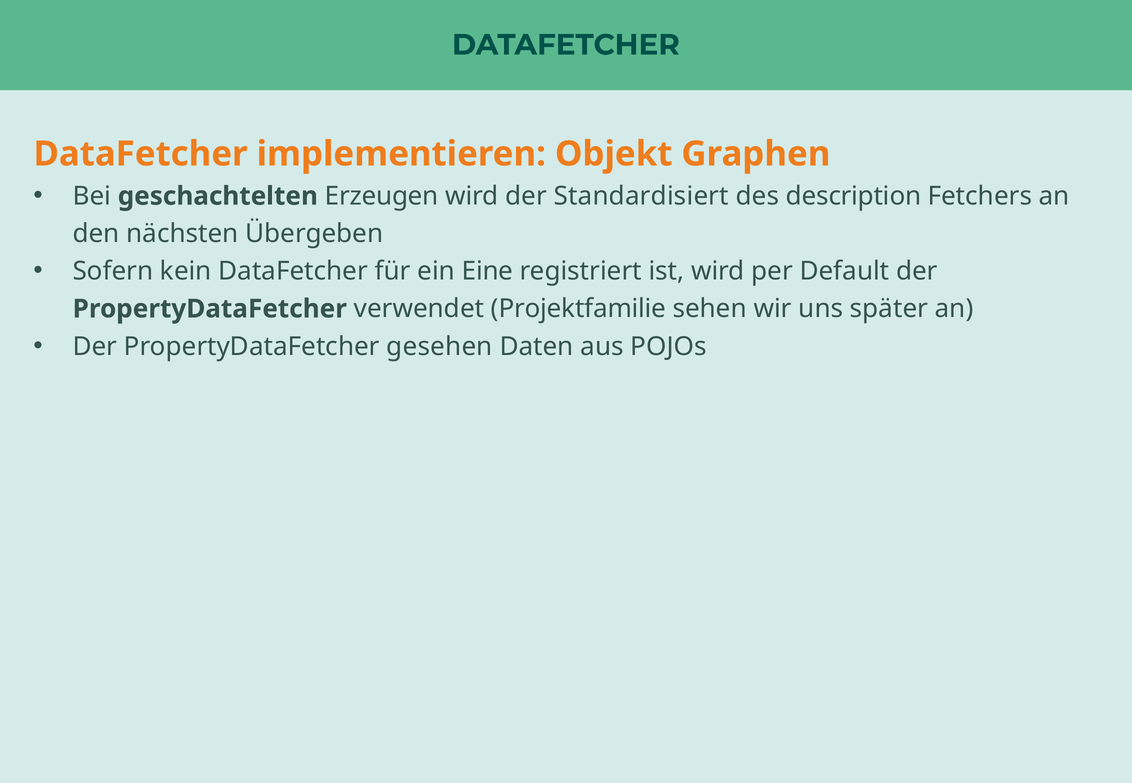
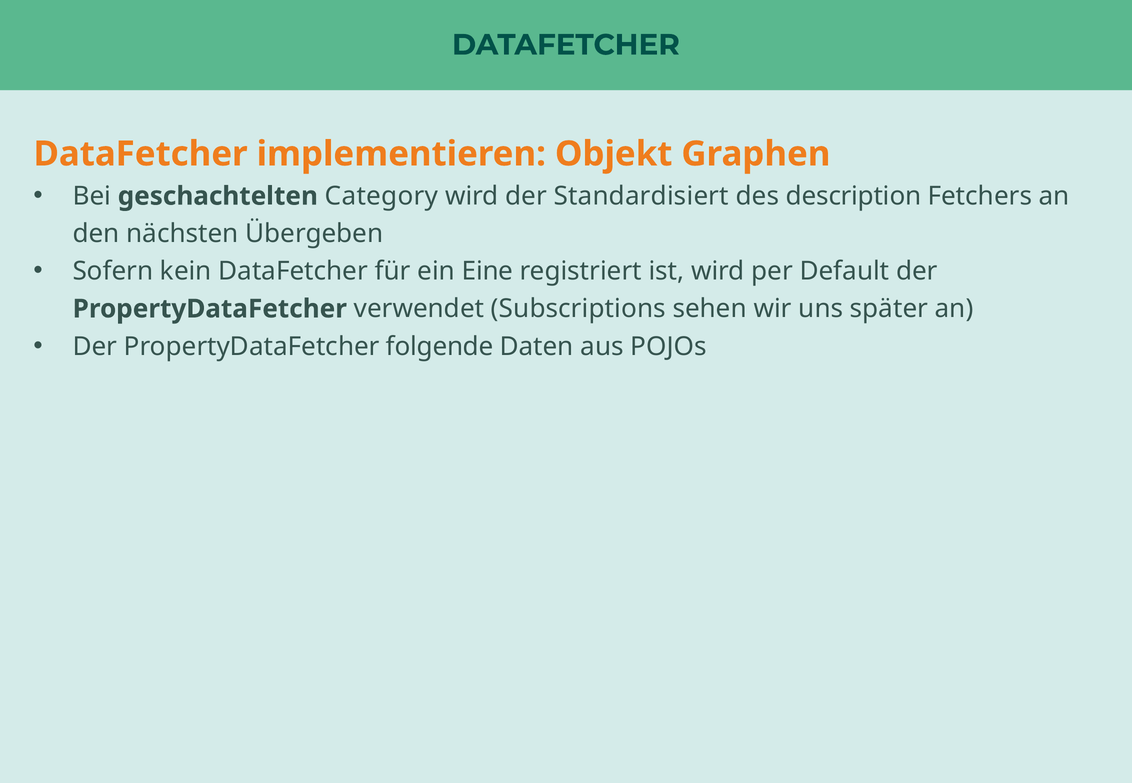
Erzeugen: Erzeugen -> Category
Projektfamilie: Projektfamilie -> Subscriptions
gesehen: gesehen -> folgende
